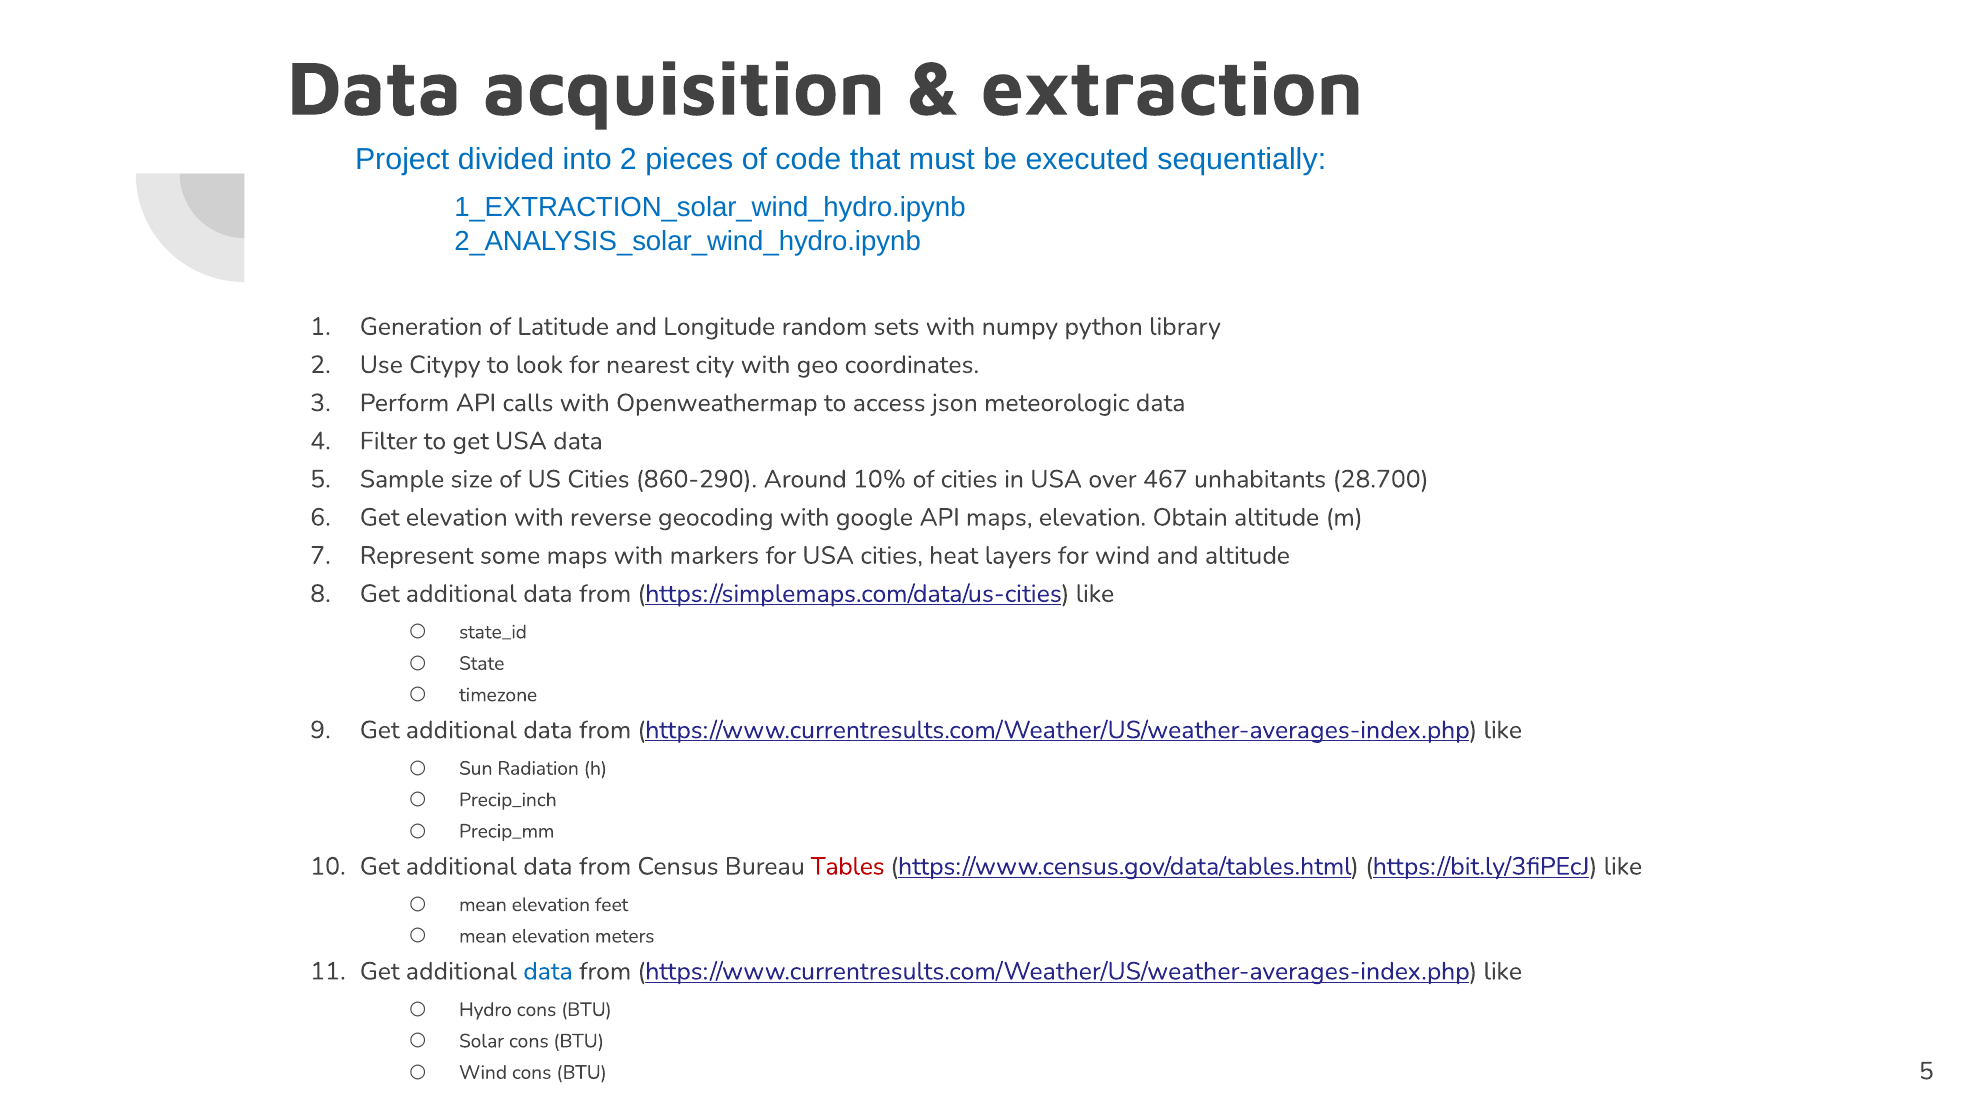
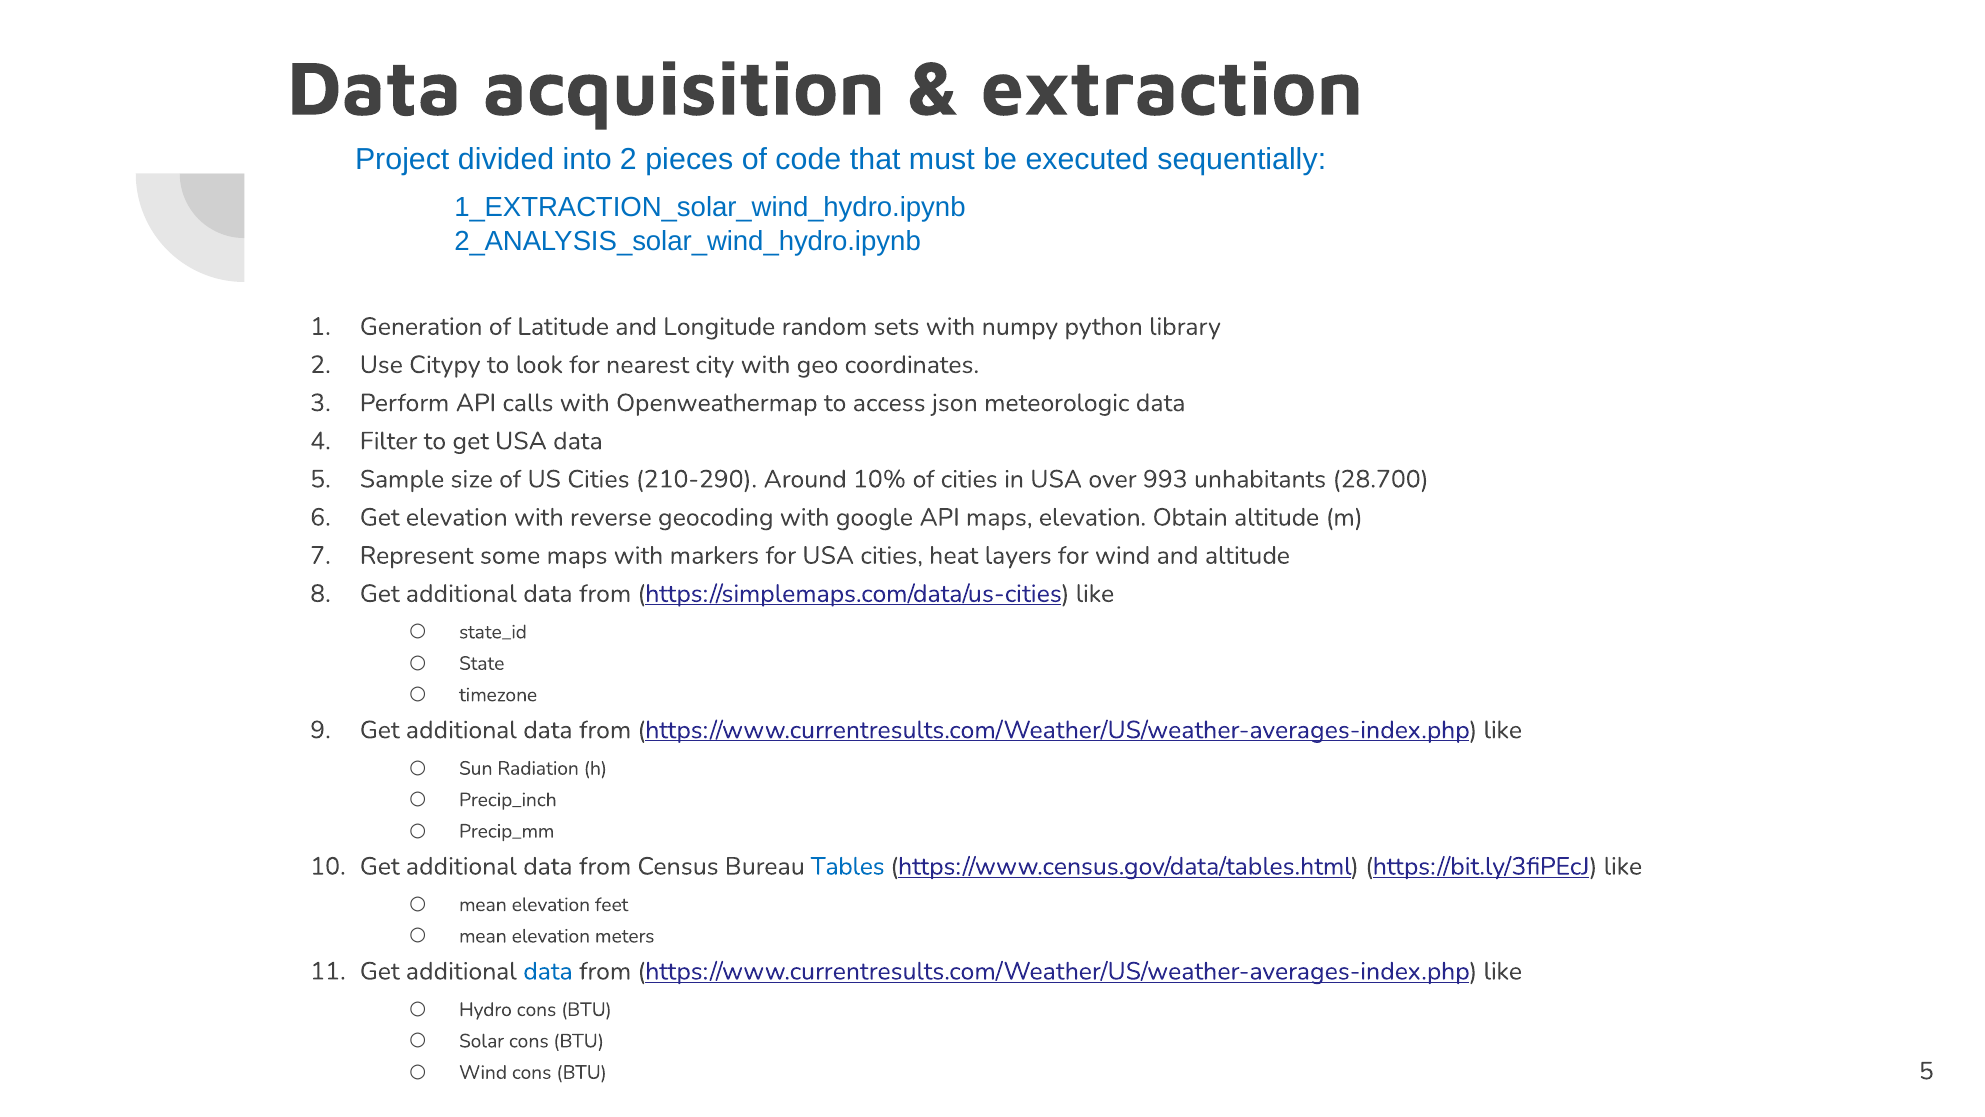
860-290: 860-290 -> 210-290
467: 467 -> 993
Tables colour: red -> blue
